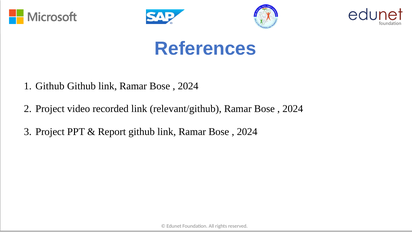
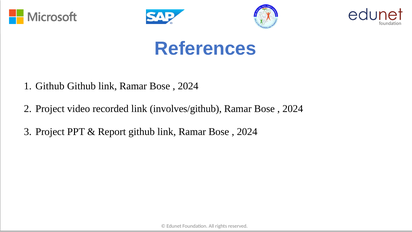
relevant/github: relevant/github -> involves/github
